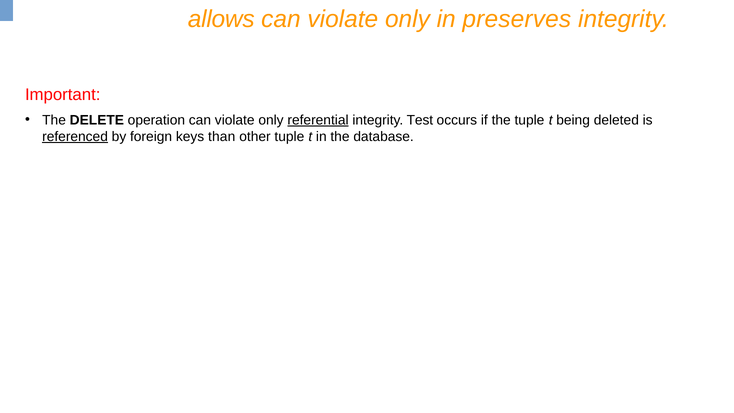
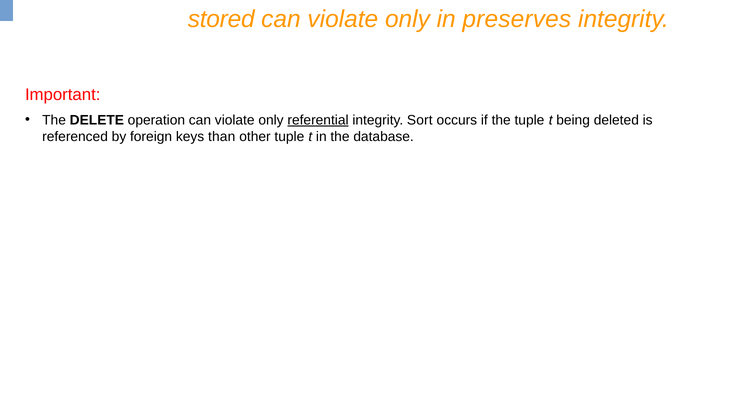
allows: allows -> stored
Test: Test -> Sort
referenced underline: present -> none
